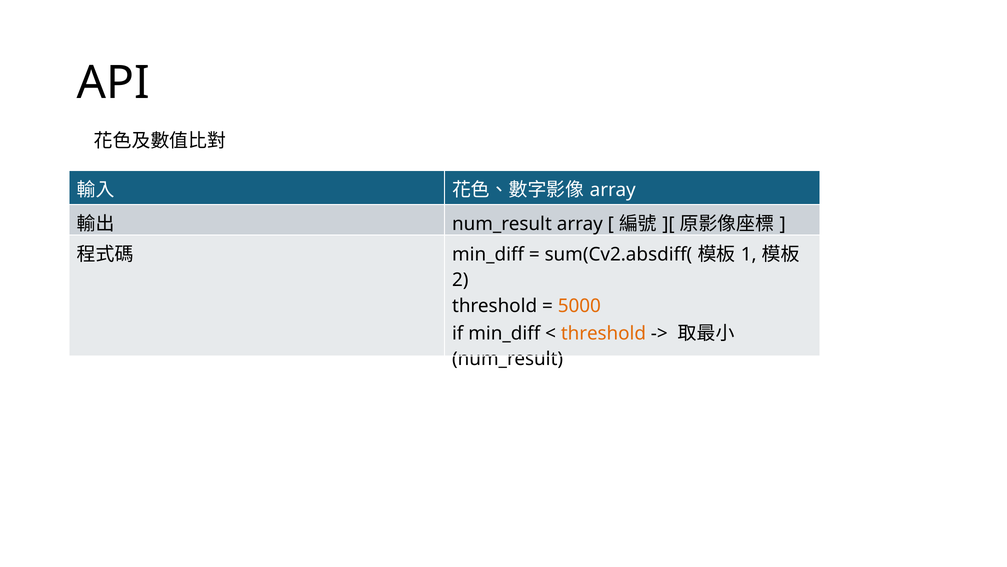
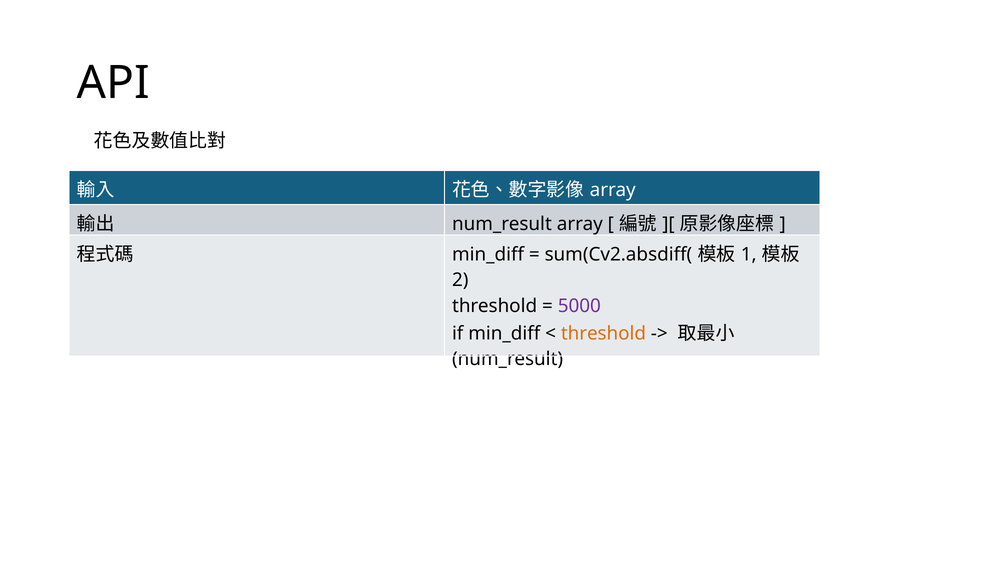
5000 colour: orange -> purple
